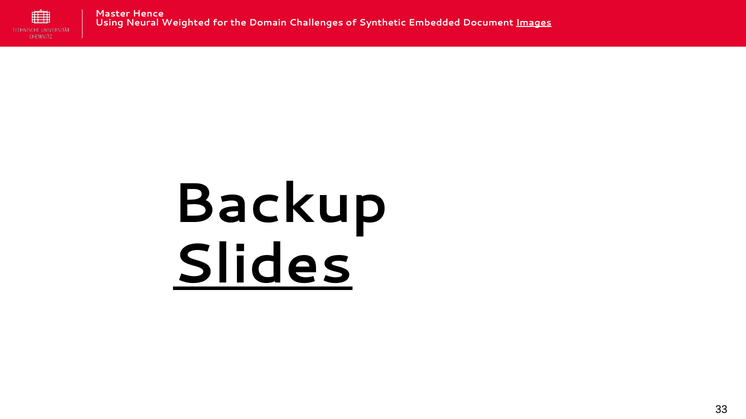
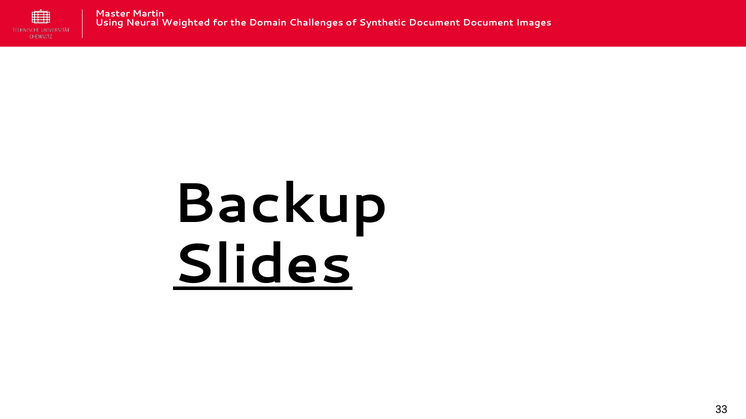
Hence: Hence -> Martin
Synthetic Embedded: Embedded -> Document
Images underline: present -> none
